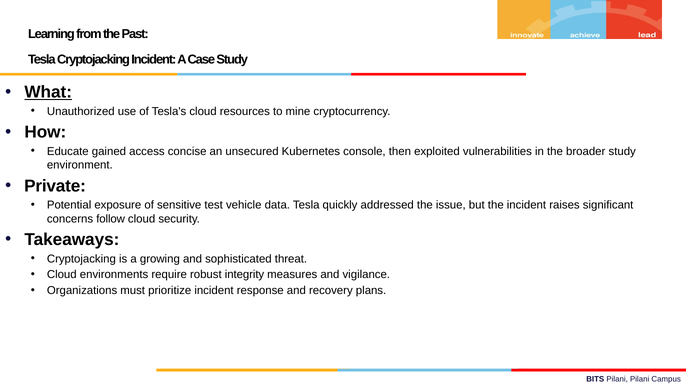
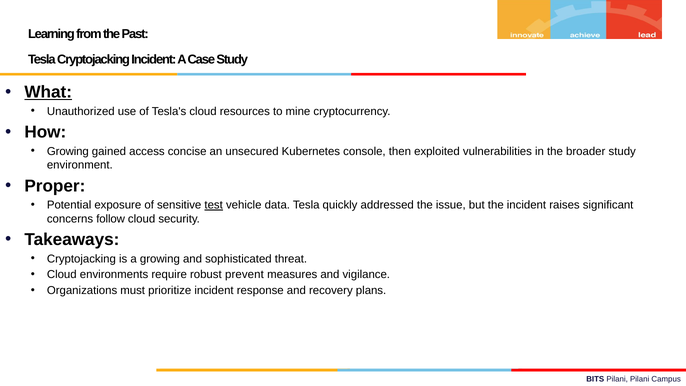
Educate at (68, 151): Educate -> Growing
Private: Private -> Proper
test underline: none -> present
integrity: integrity -> prevent
